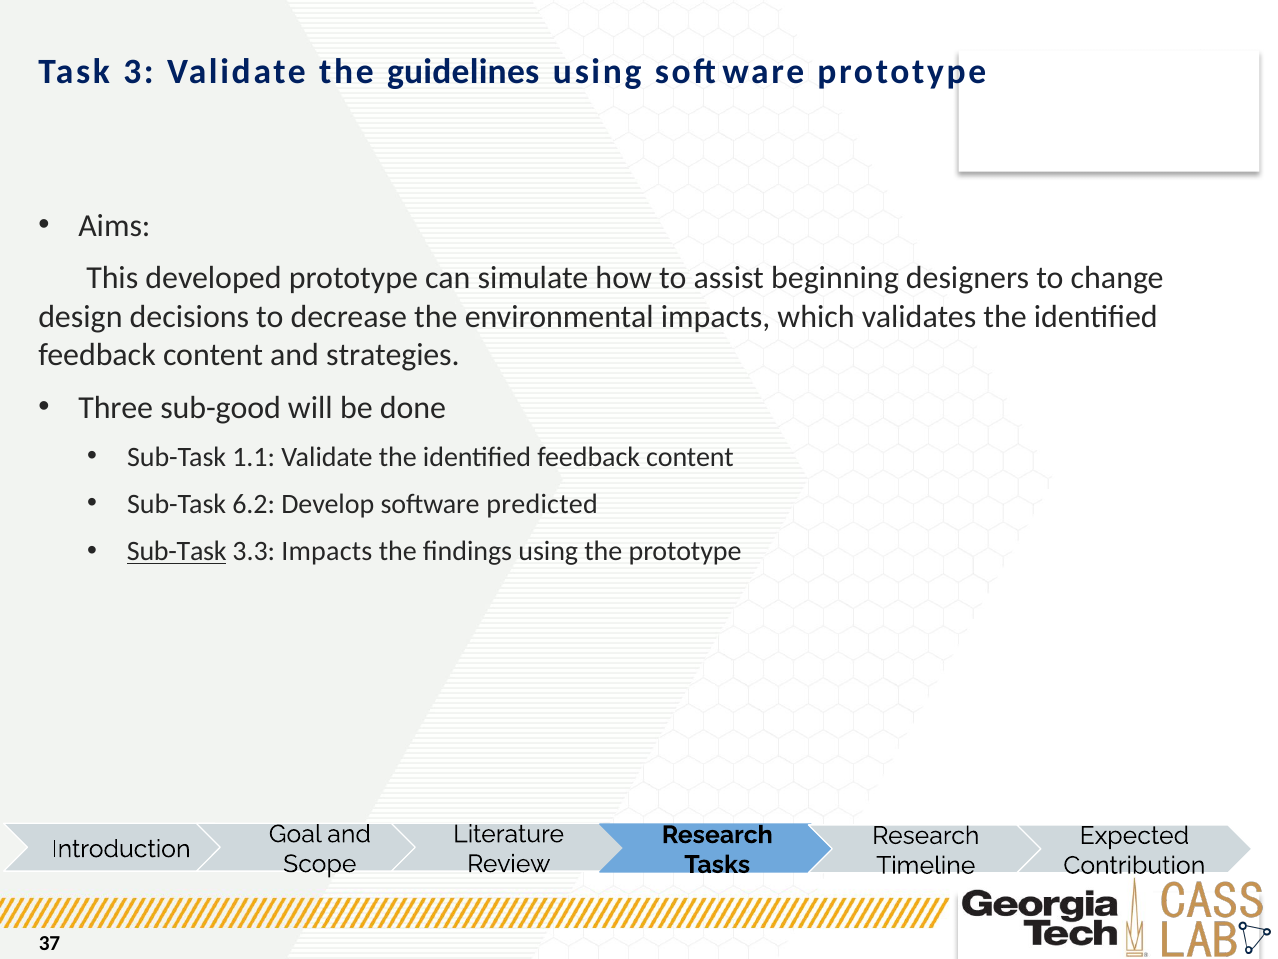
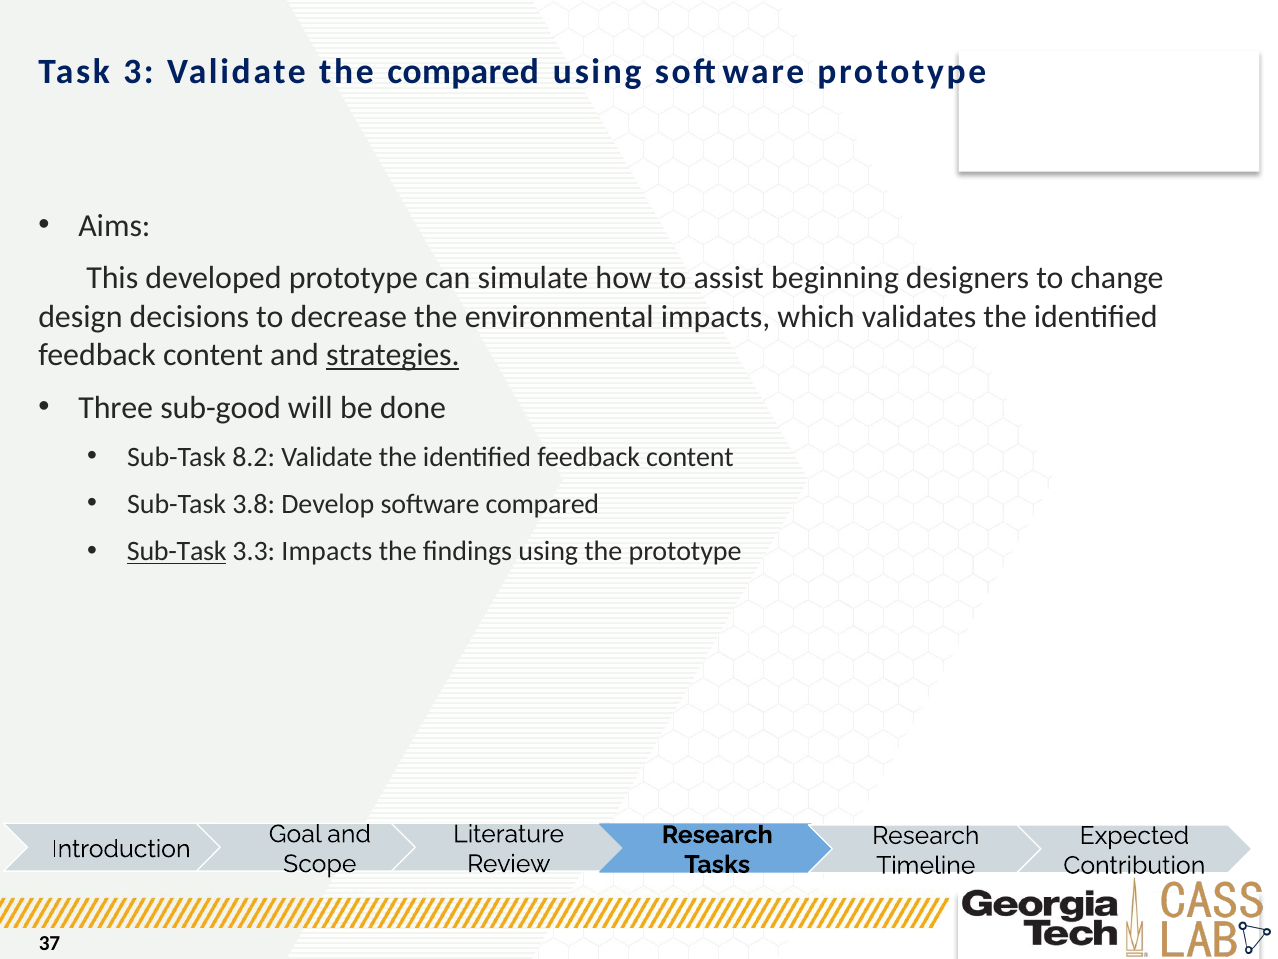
the guidelines: guidelines -> compared
strategies underline: none -> present
1.1: 1.1 -> 8.2
6.2: 6.2 -> 3.8
software predicted: predicted -> compared
